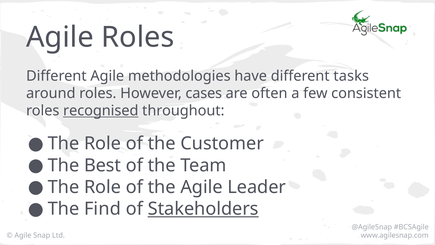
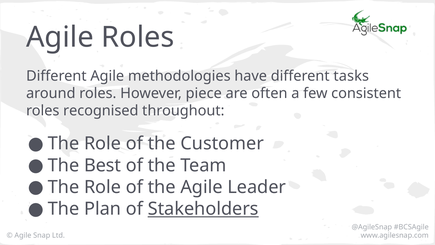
cases: cases -> piece
recognised underline: present -> none
Find: Find -> Plan
